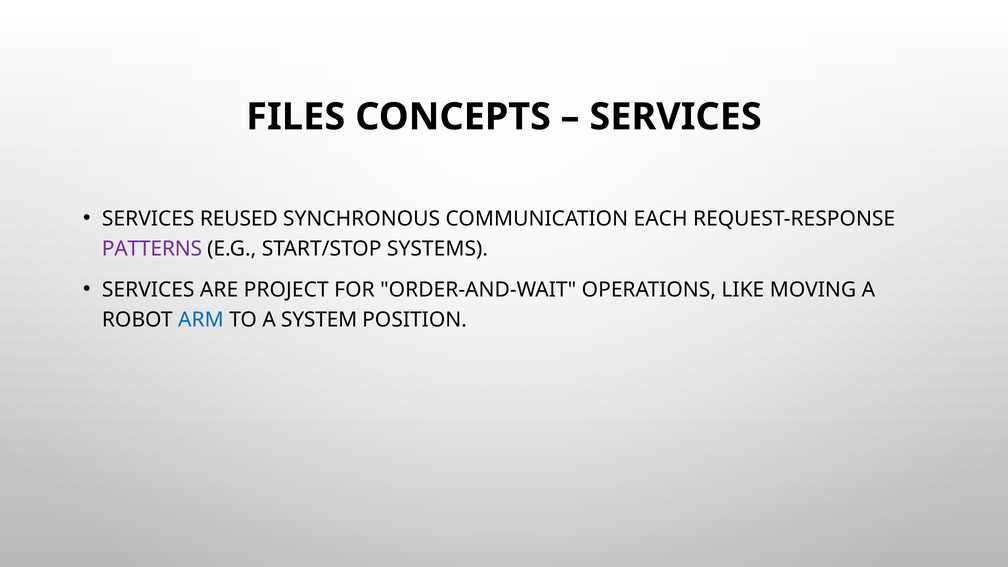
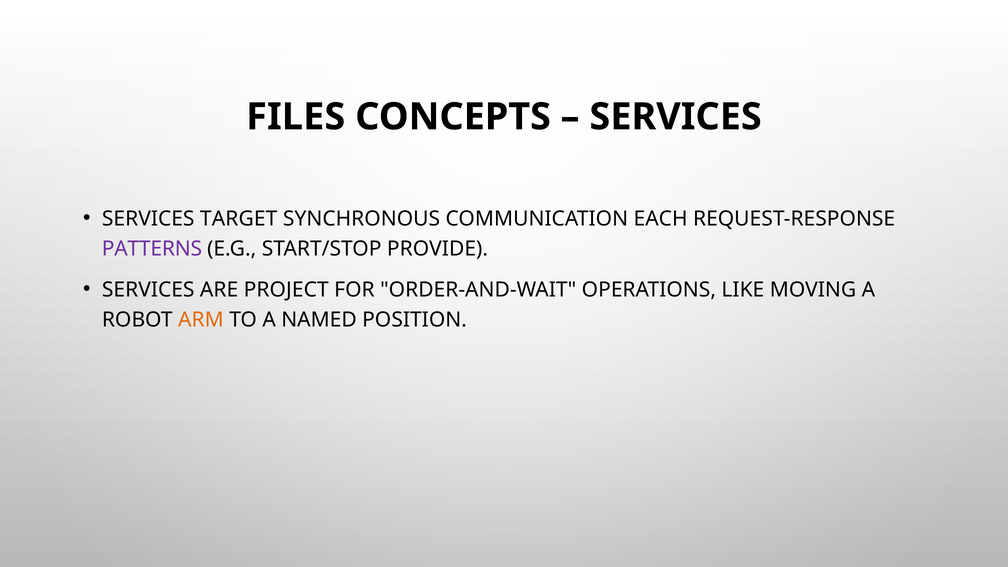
REUSED: REUSED -> TARGET
SYSTEMS: SYSTEMS -> PROVIDE
ARM colour: blue -> orange
SYSTEM: SYSTEM -> NAMED
